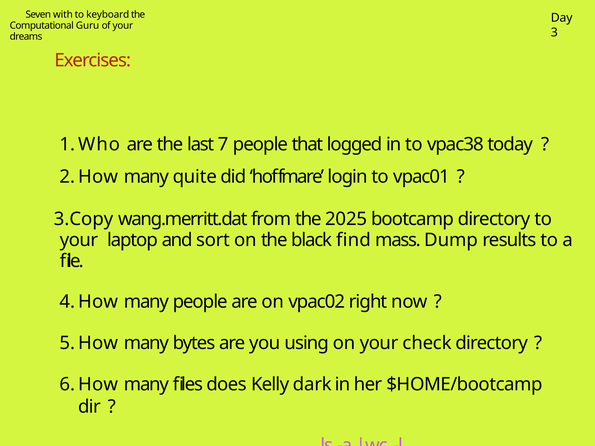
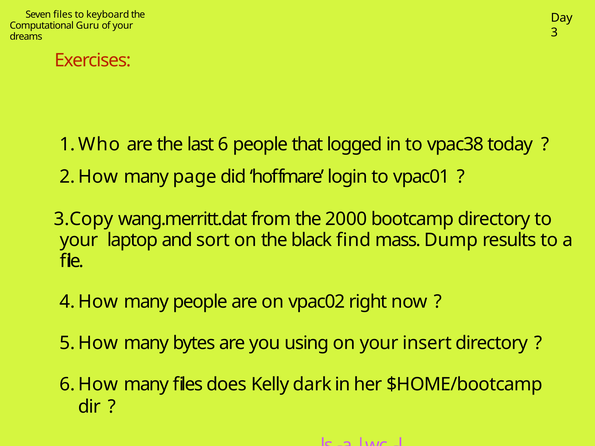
Seven with: with -> files
7: 7 -> 6
quite: quite -> page
2025: 2025 -> 2000
check: check -> insert
